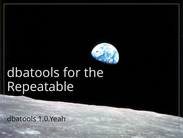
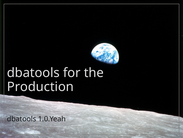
Repeatable: Repeatable -> Production
